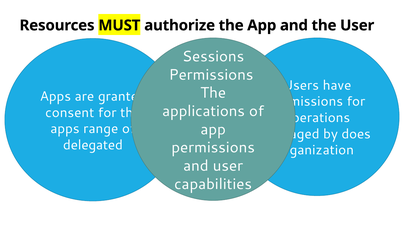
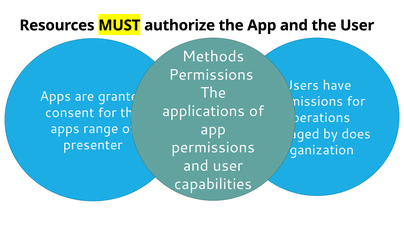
Sessions: Sessions -> Methods
delegated: delegated -> presenter
